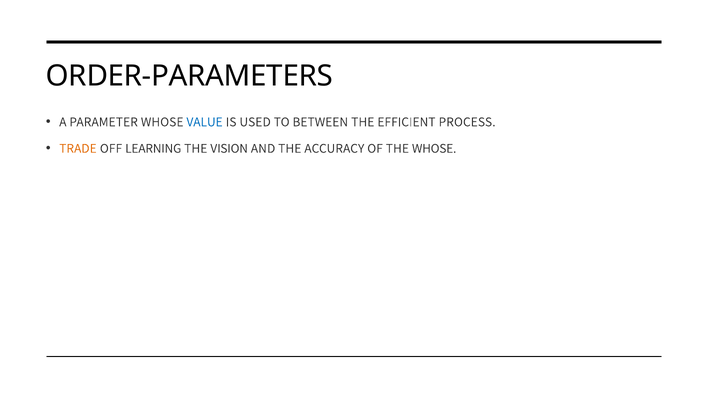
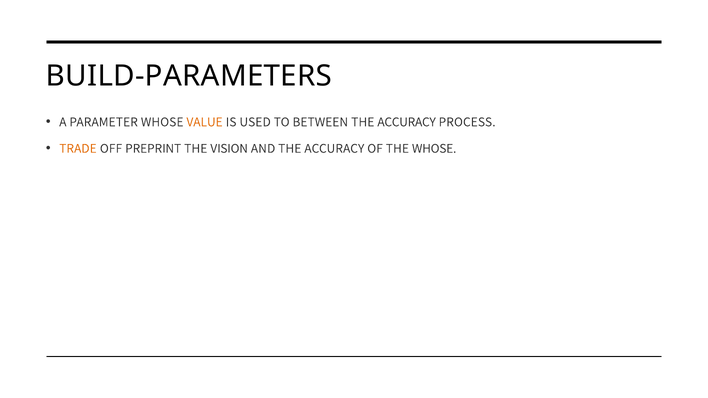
ORDER-PARAMETERS: ORDER-PARAMETERS -> BUILD-PARAMETERS
VALUE colour: blue -> orange
EFFICIENT at (406, 122): EFFICIENT -> ACCURACY
LEARNING: LEARNING -> PREPRINT
